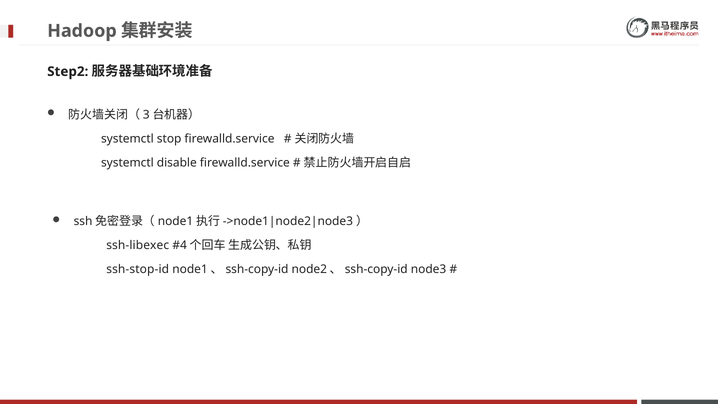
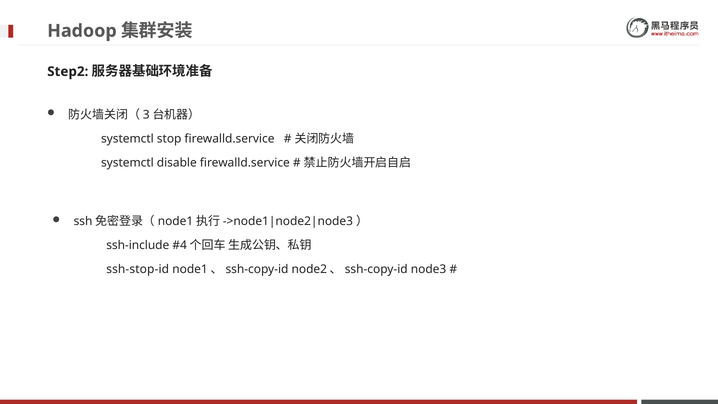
ssh-libexec: ssh-libexec -> ssh-include
